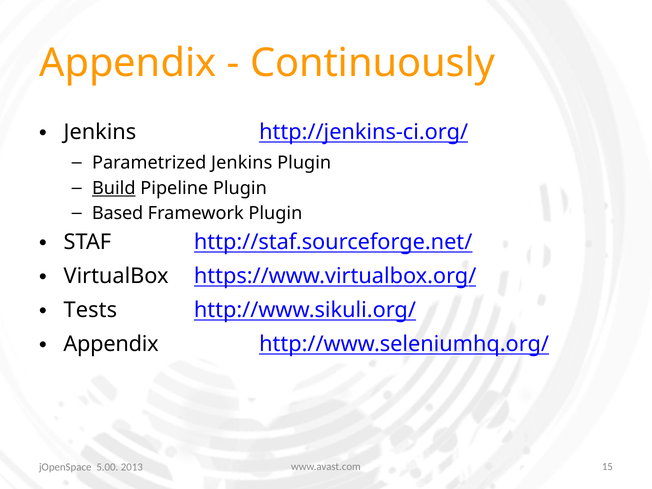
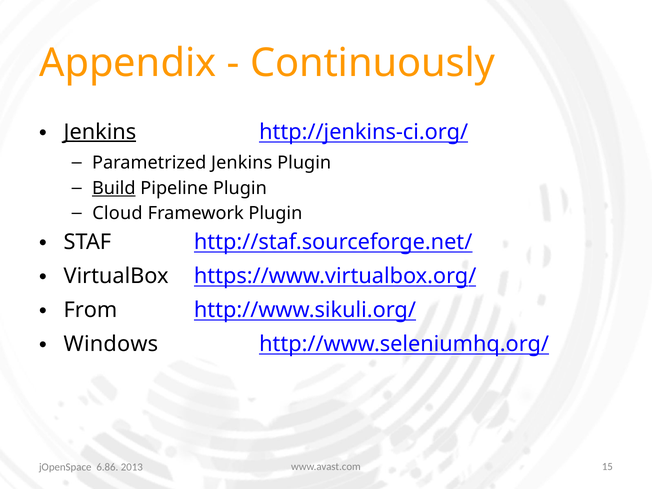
Jenkins at (100, 132) underline: none -> present
Based: Based -> Cloud
Tests: Tests -> From
Appendix at (111, 344): Appendix -> Windows
5.00: 5.00 -> 6.86
